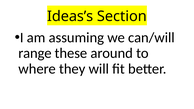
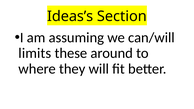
range: range -> limits
